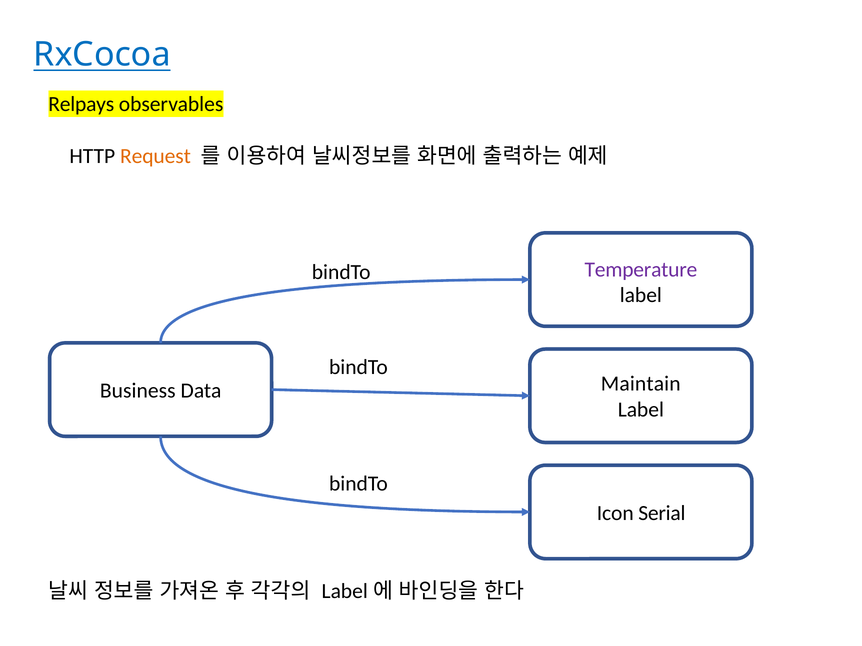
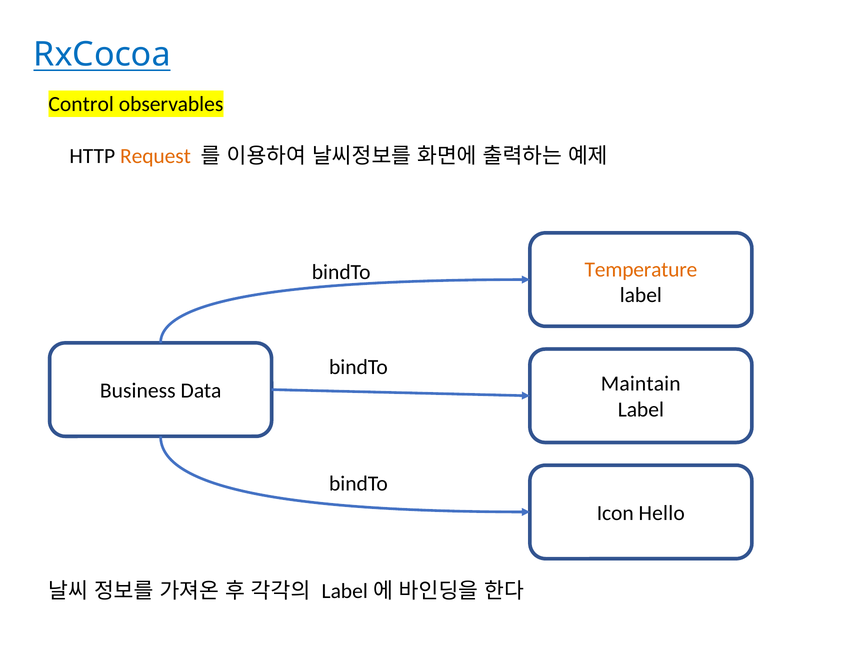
Relpays: Relpays -> Control
Temperature colour: purple -> orange
Serial: Serial -> Hello
